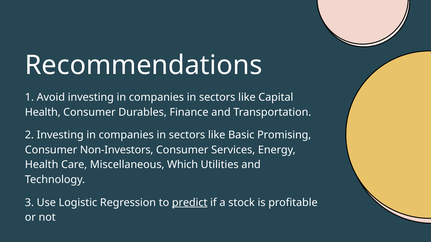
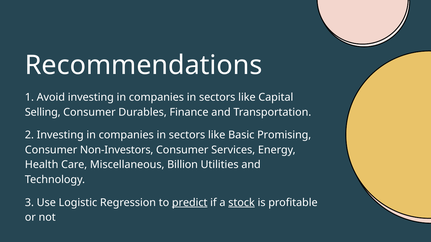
Health at (43, 112): Health -> Selling
Which: Which -> Billion
stock underline: none -> present
